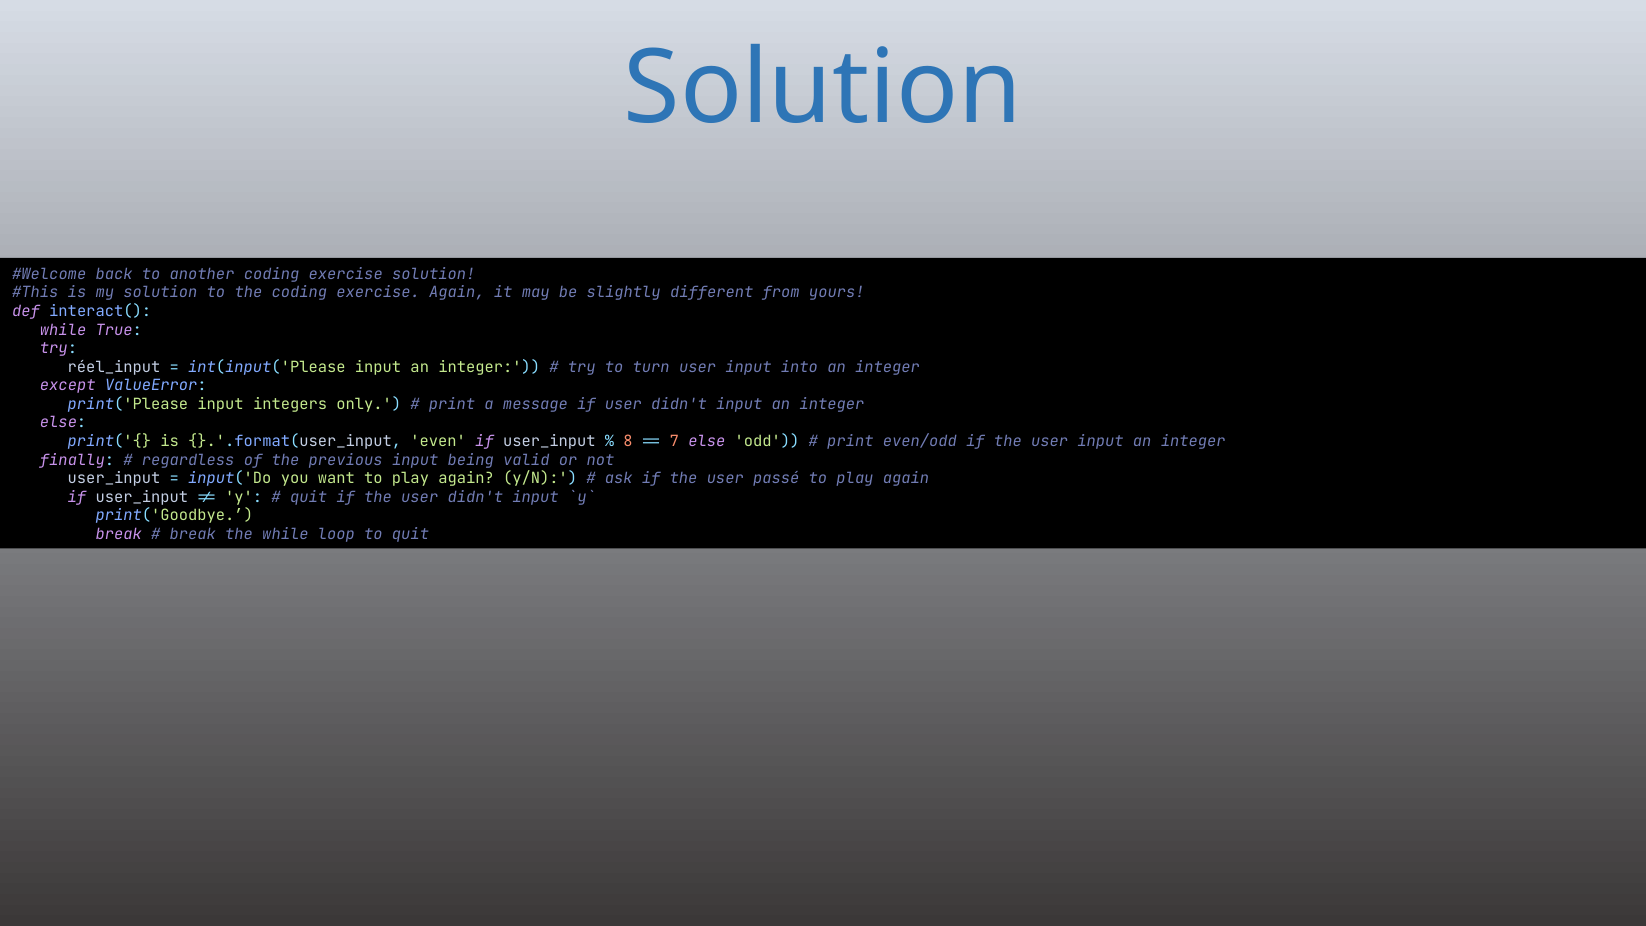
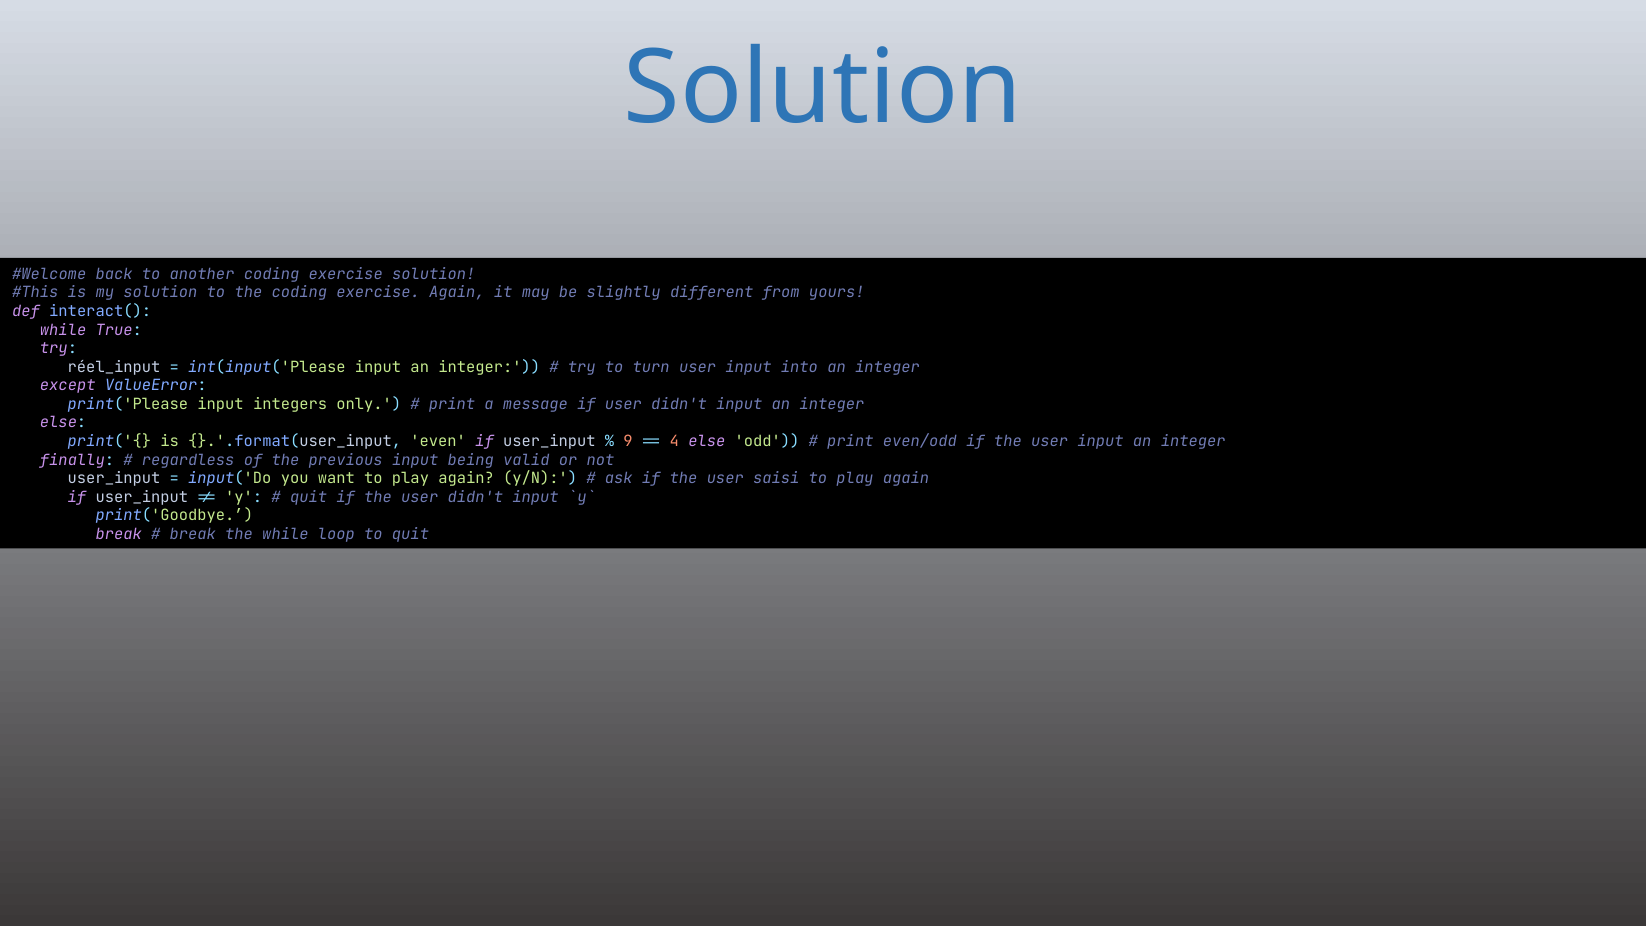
8: 8 -> 9
7: 7 -> 4
passé: passé -> saisi
